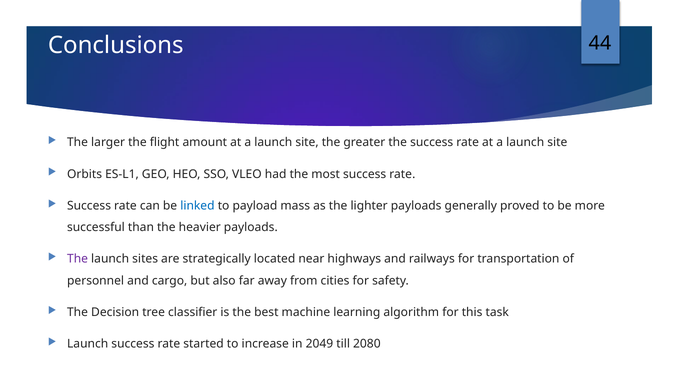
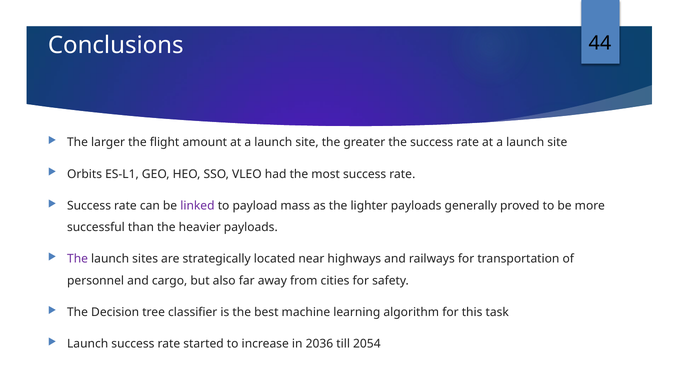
linked colour: blue -> purple
2049: 2049 -> 2036
2080: 2080 -> 2054
